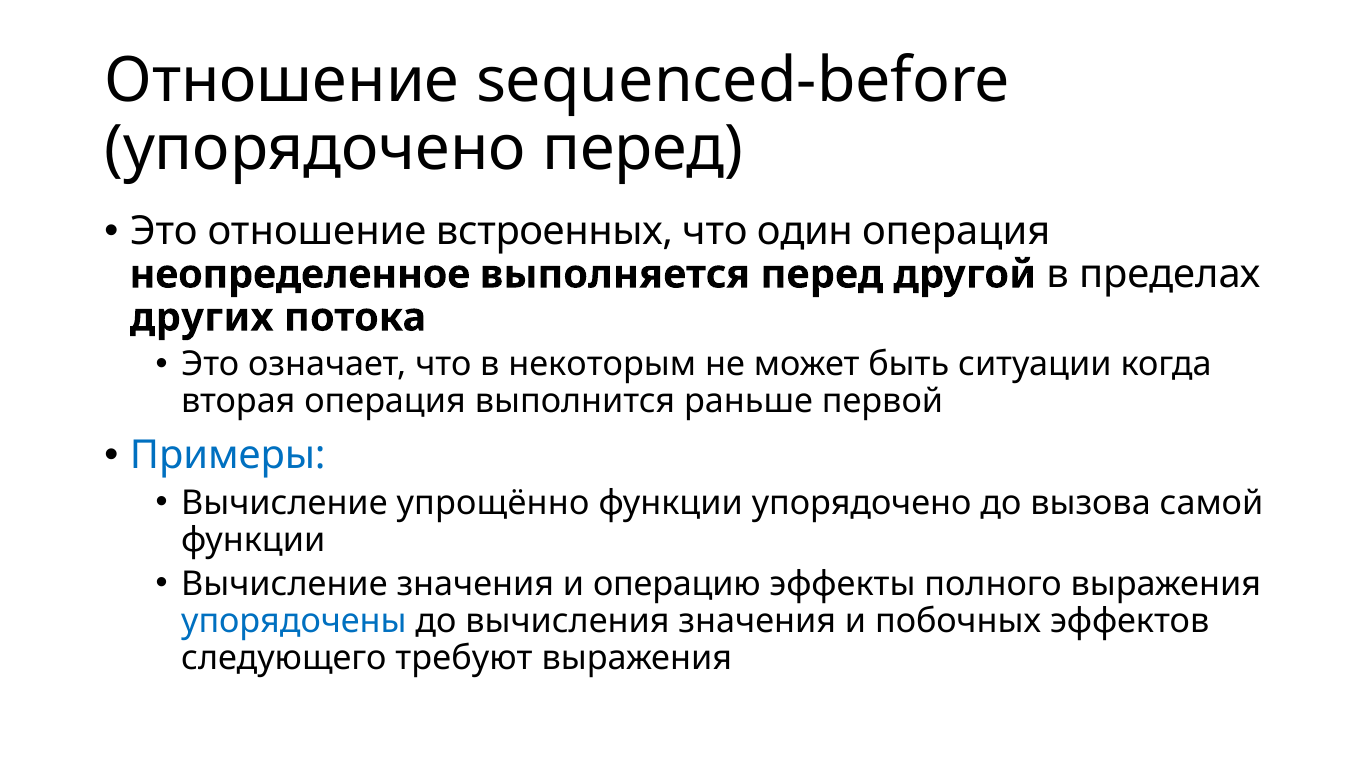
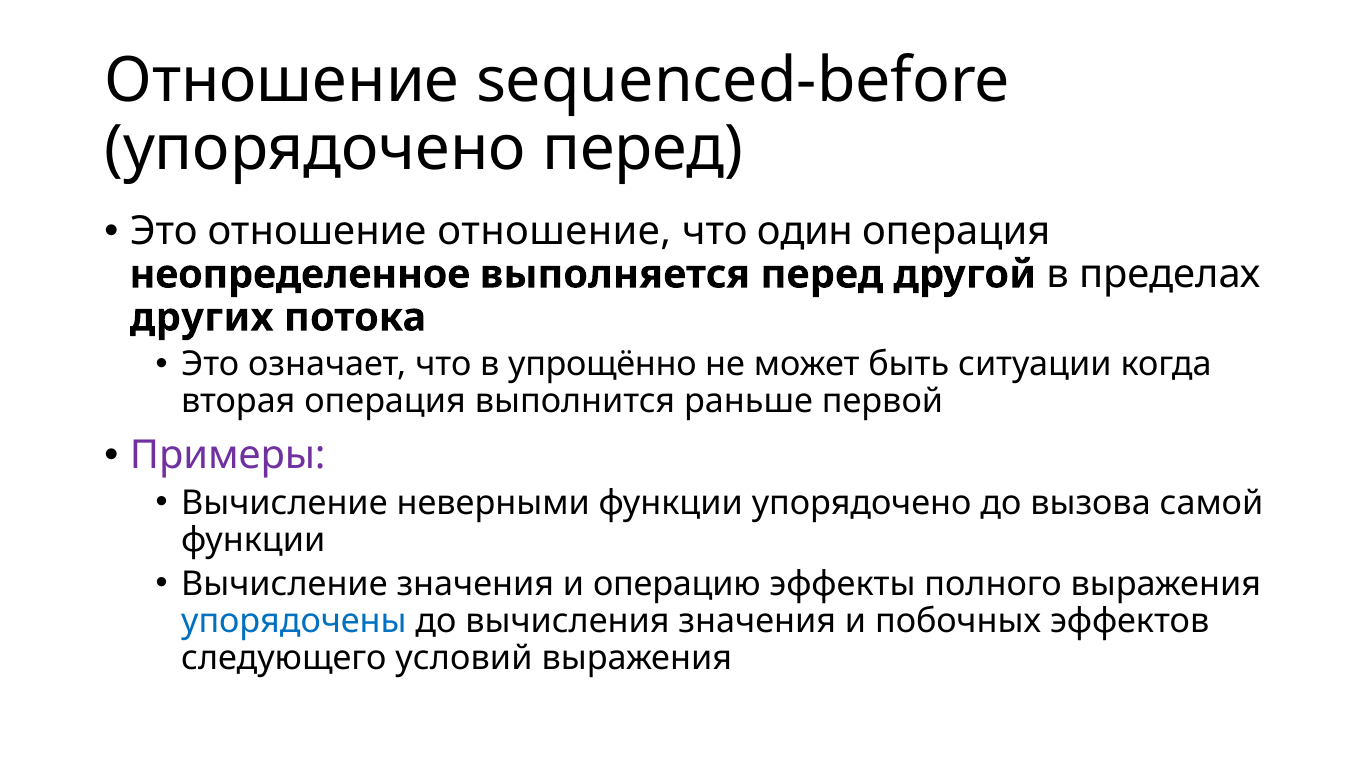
отношение встроенных: встроенных -> отношение
некоторым: некоторым -> упрощённо
Примеры colour: blue -> purple
упрощённо: упрощённо -> неверными
требуют: требуют -> условий
